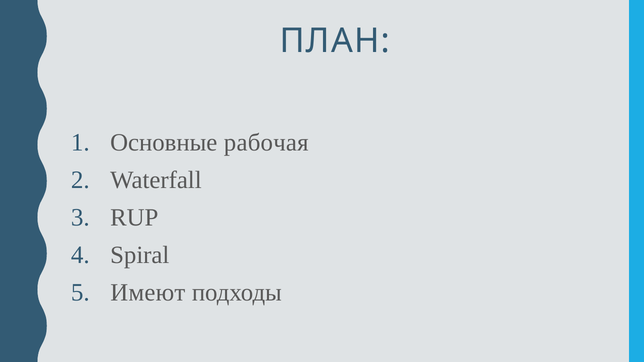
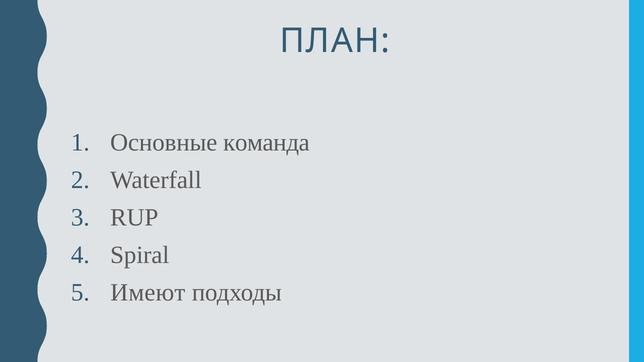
рабочая: рабочая -> команда
